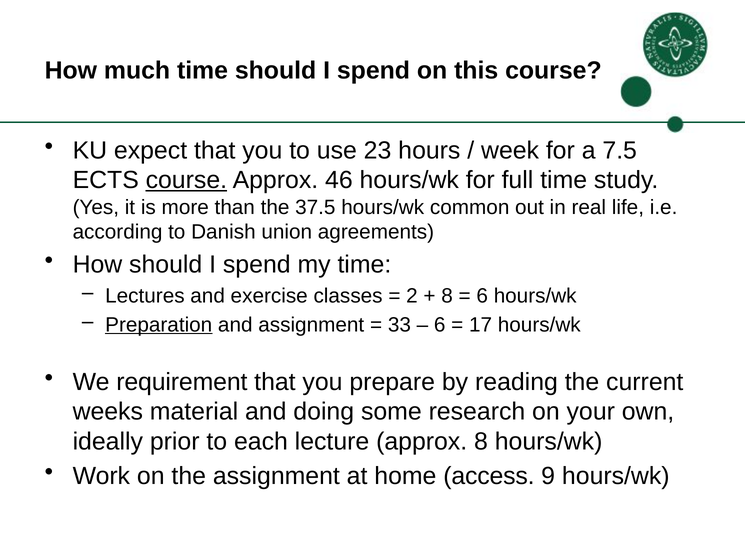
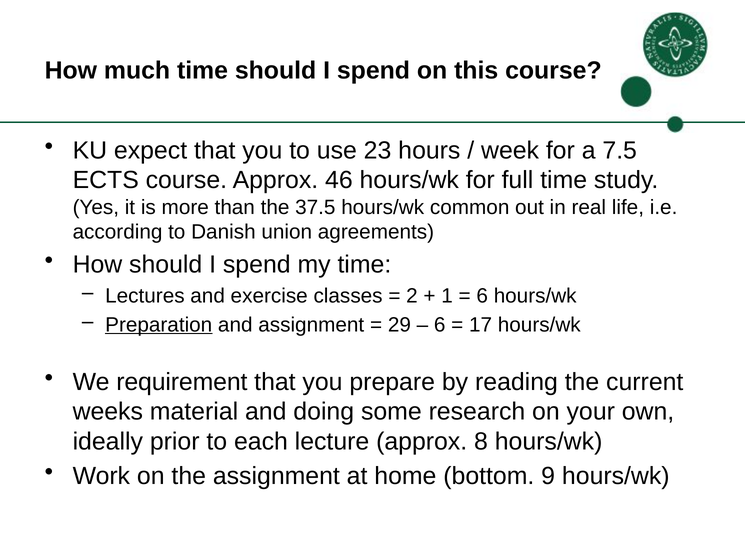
course at (186, 181) underline: present -> none
8 at (447, 296): 8 -> 1
33: 33 -> 29
access: access -> bottom
